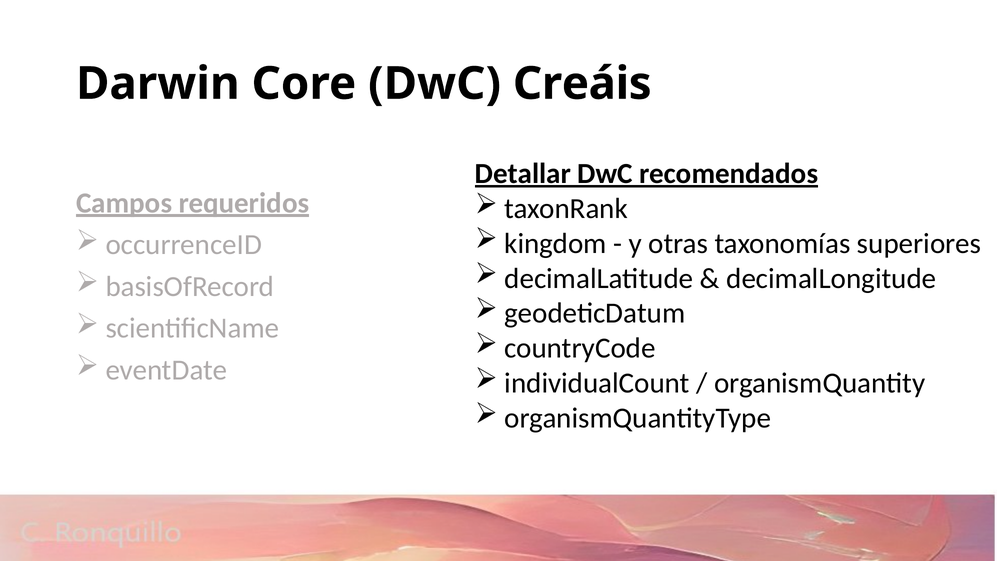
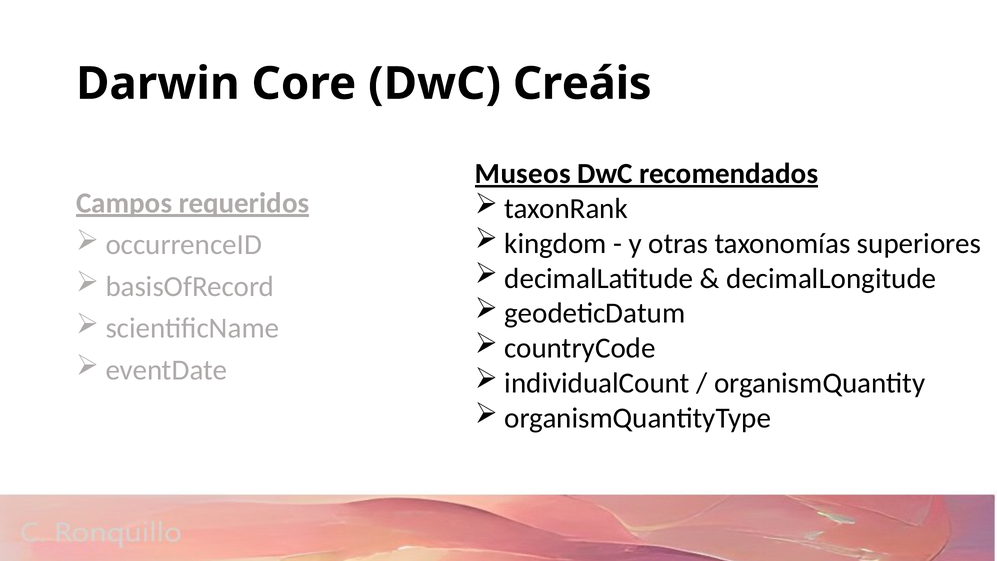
Detallar: Detallar -> Museos
